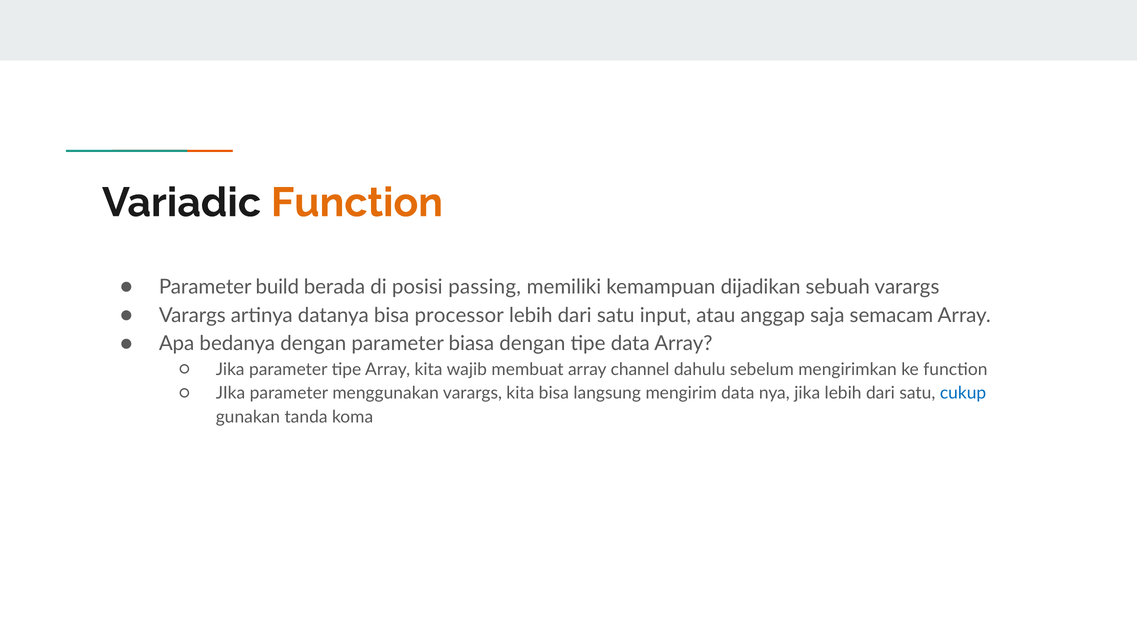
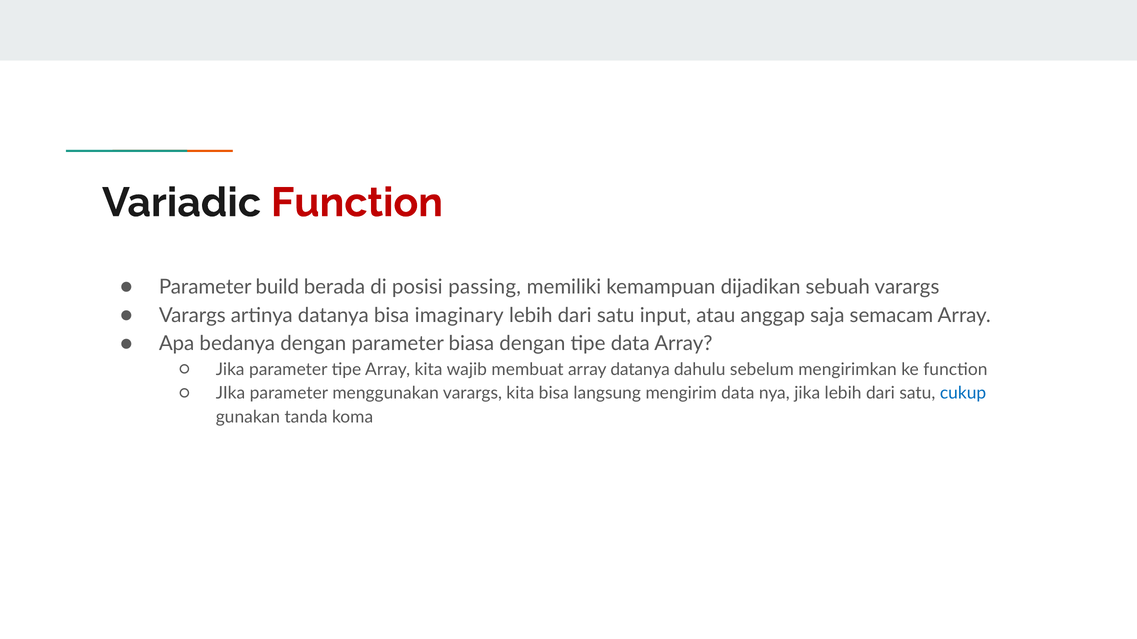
Function at (357, 203) colour: orange -> red
processor: processor -> imaginary
array channel: channel -> datanya
